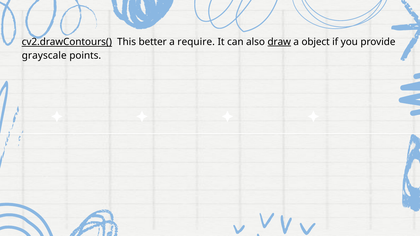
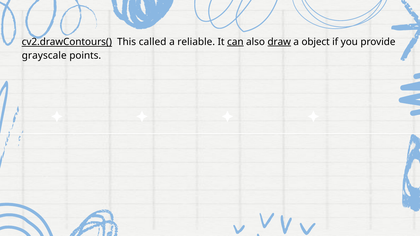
better: better -> called
require: require -> reliable
can underline: none -> present
